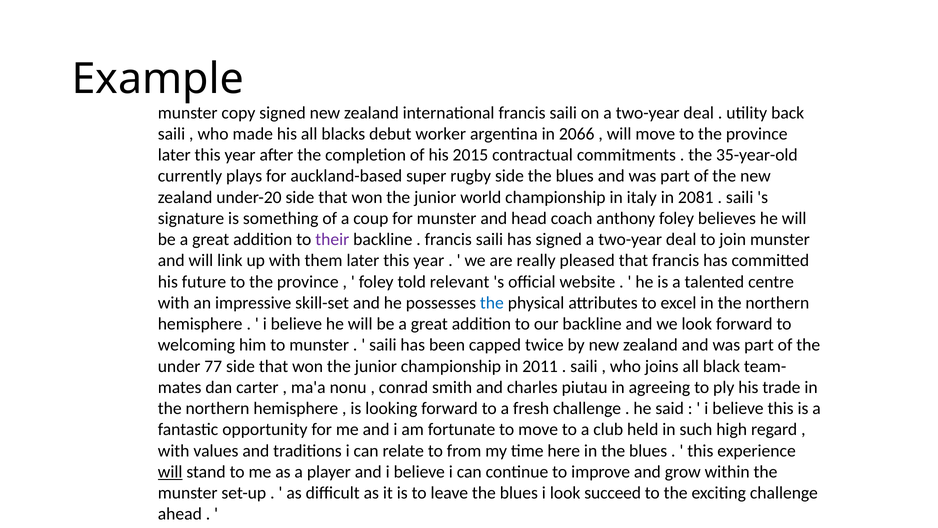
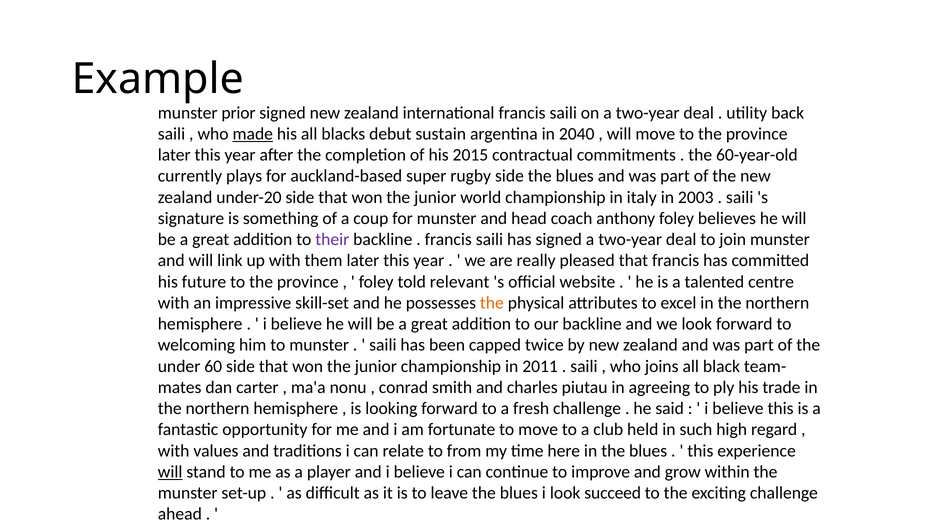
copy: copy -> prior
made underline: none -> present
worker: worker -> sustain
2066: 2066 -> 2040
35-year-old: 35-year-old -> 60-year-old
2081: 2081 -> 2003
the at (492, 303) colour: blue -> orange
77: 77 -> 60
